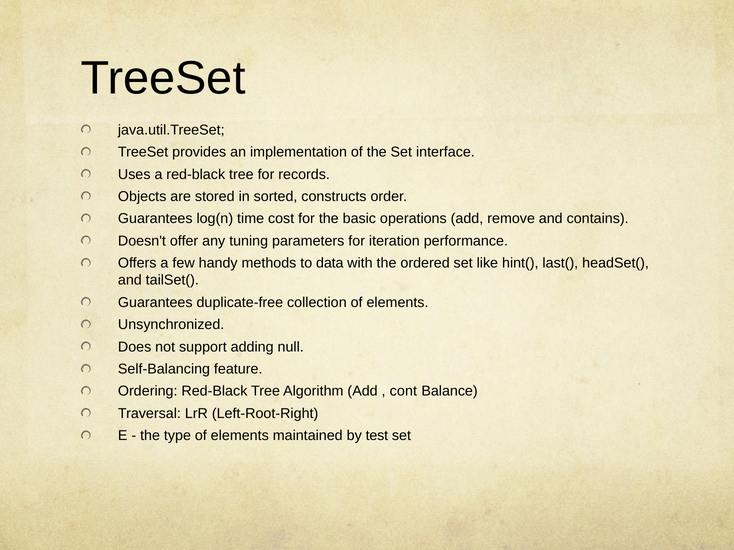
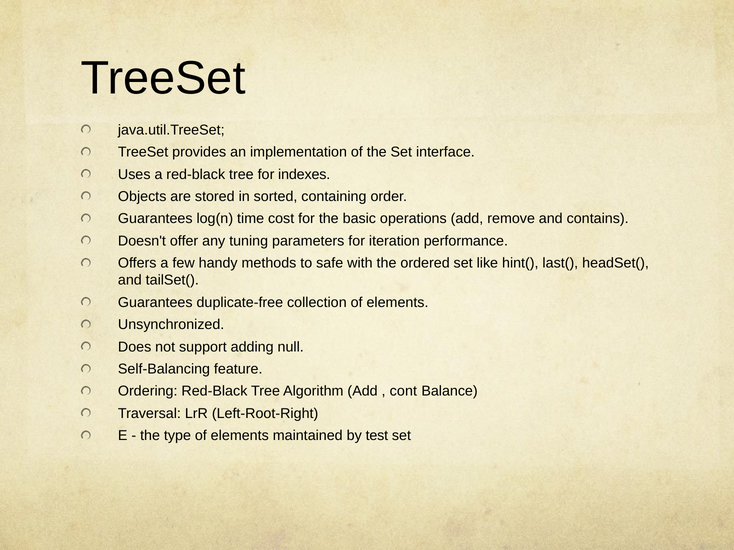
records: records -> indexes
constructs: constructs -> containing
data: data -> safe
